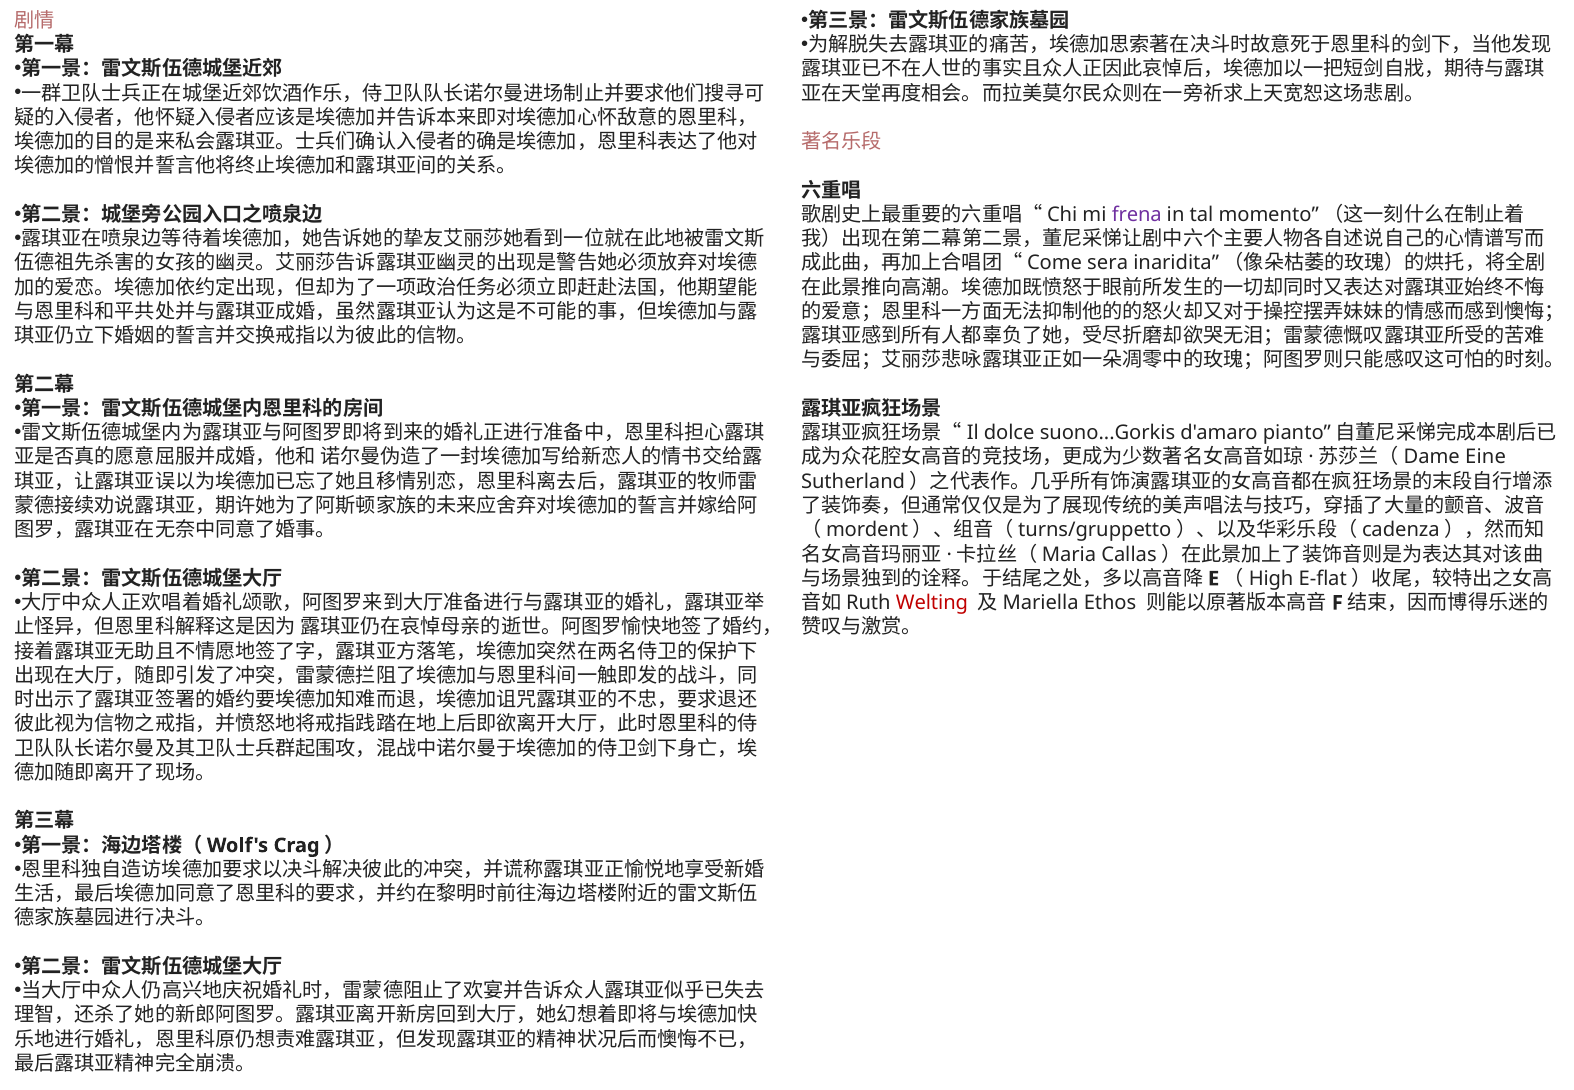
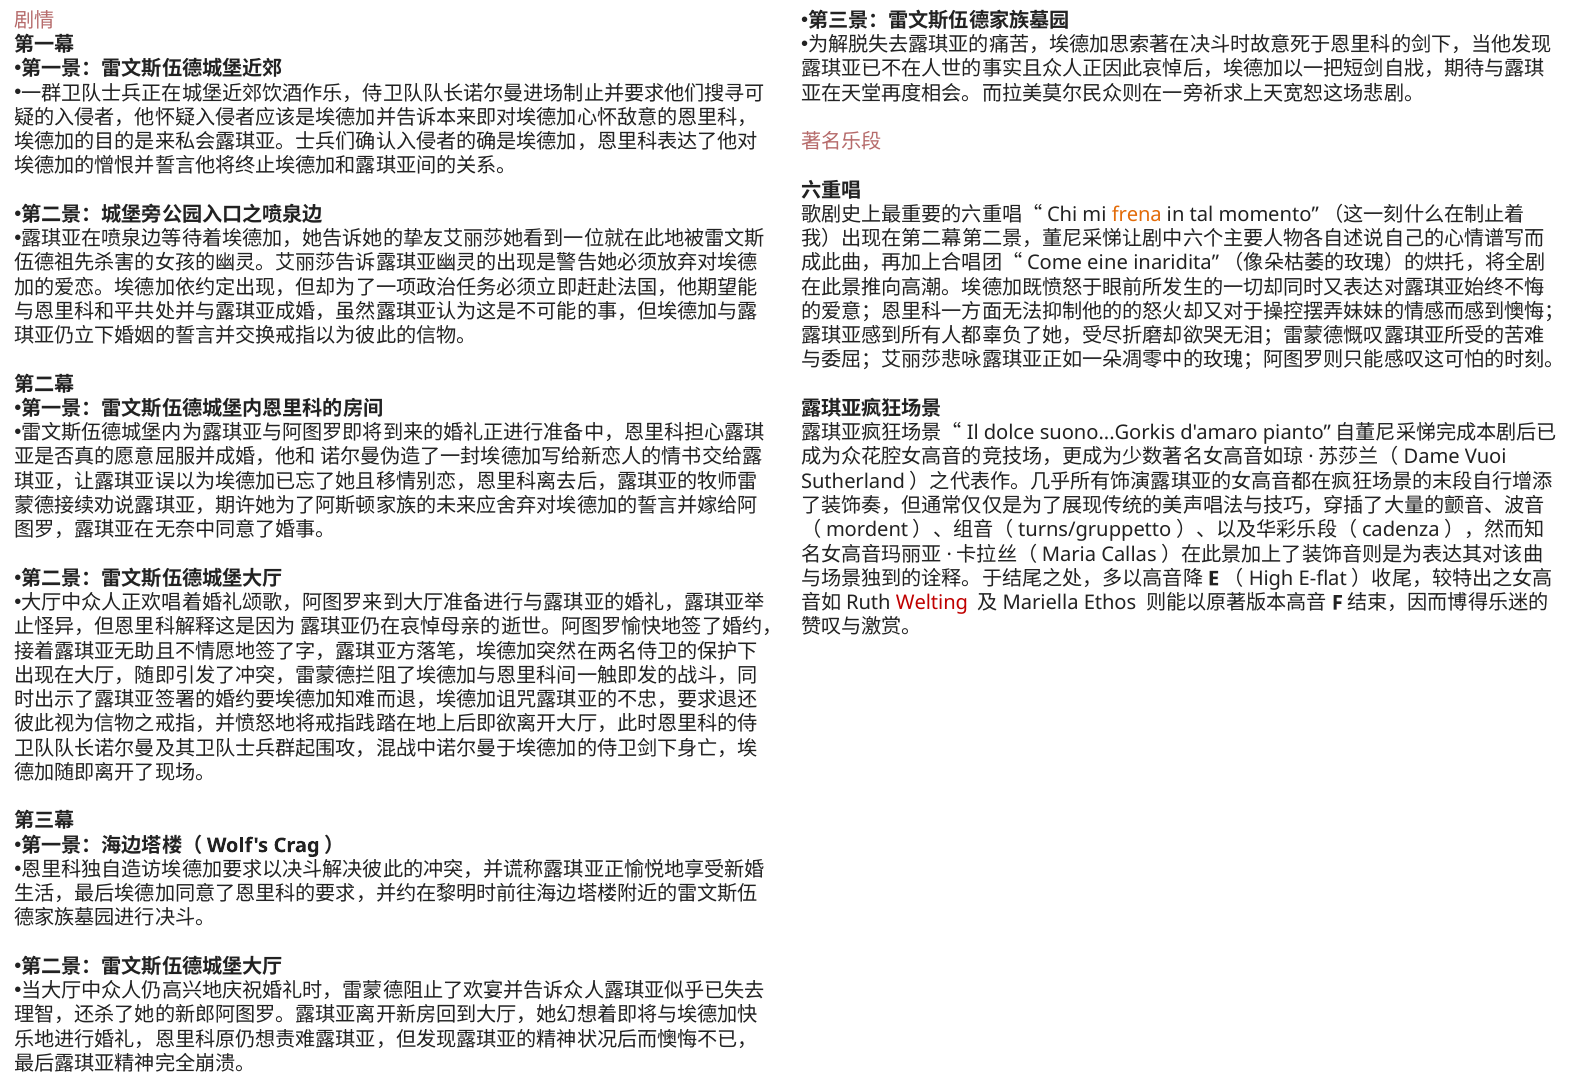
frena colour: purple -> orange
sera: sera -> eine
Eine: Eine -> Vuoi
